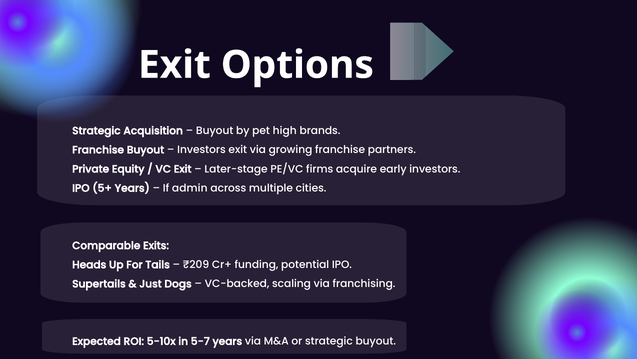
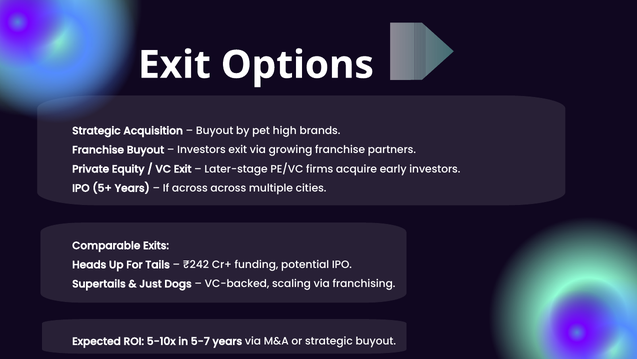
If admin: admin -> across
₹209: ₹209 -> ₹242
